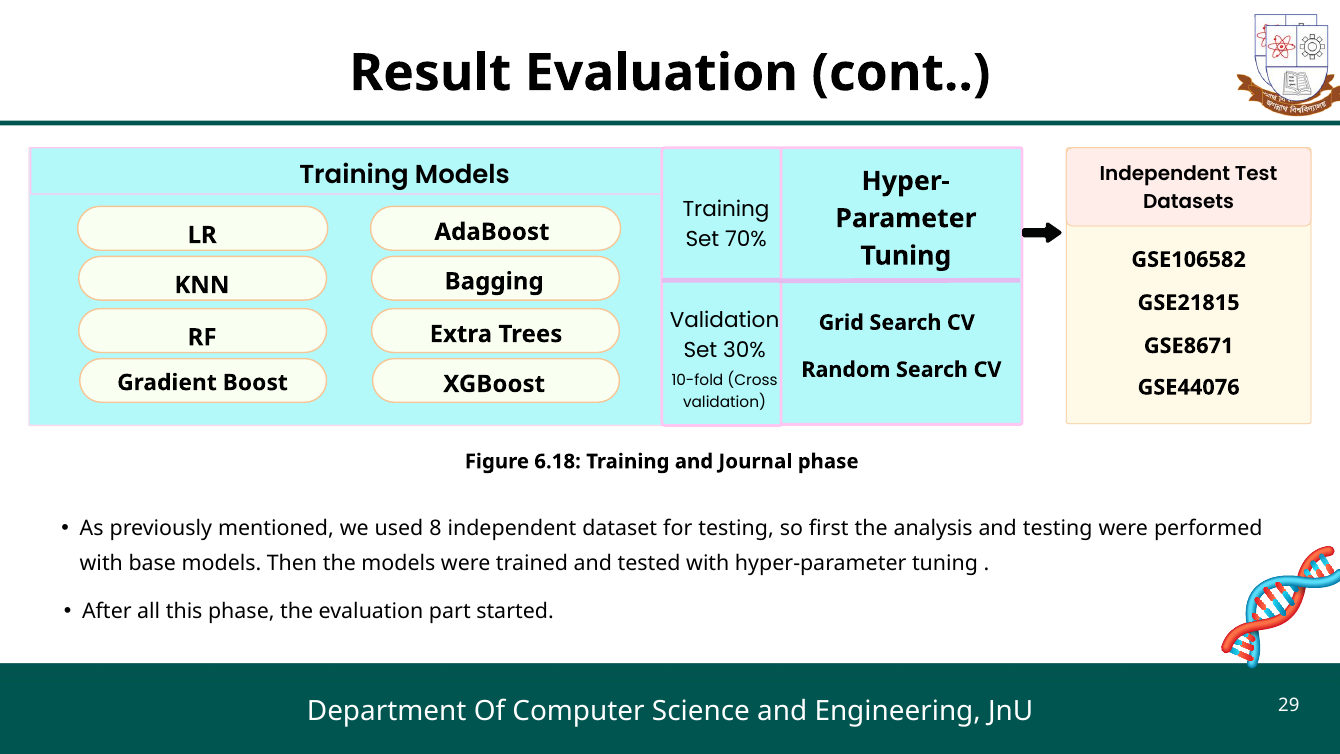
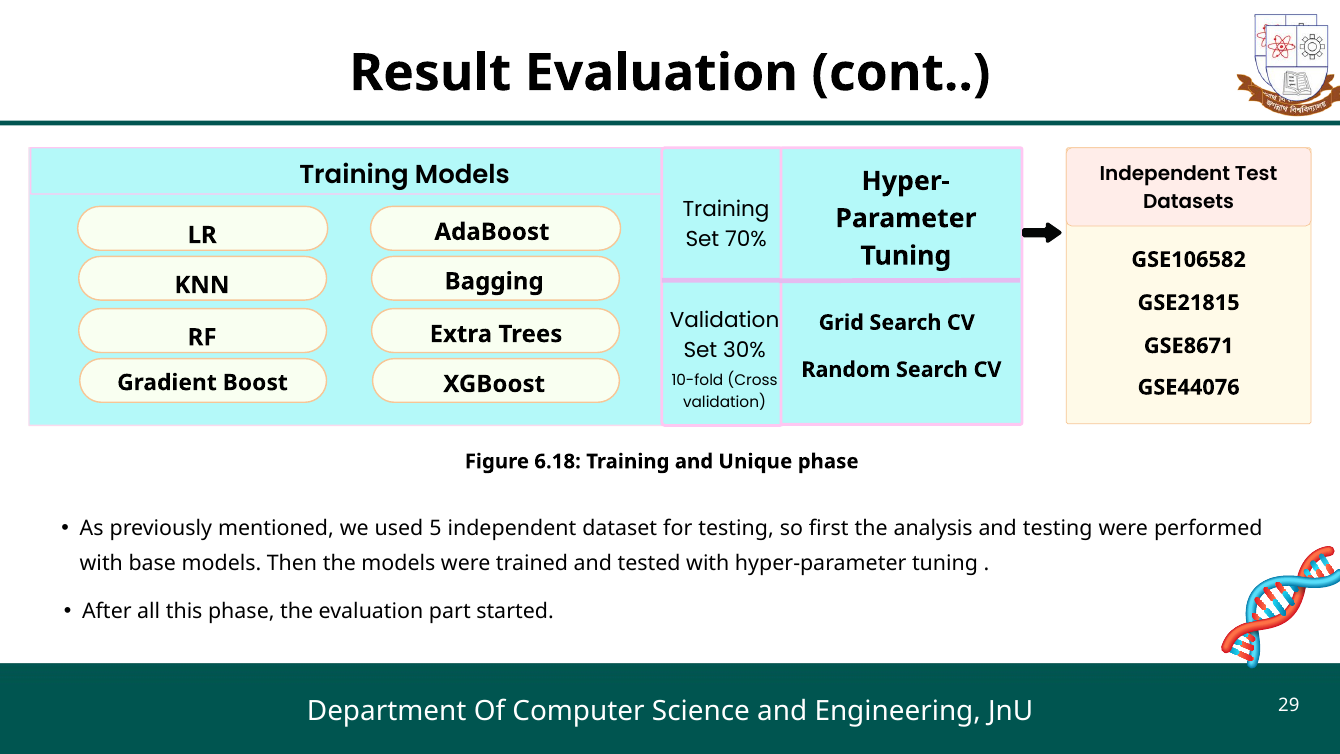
Journal: Journal -> Unique
8: 8 -> 5
